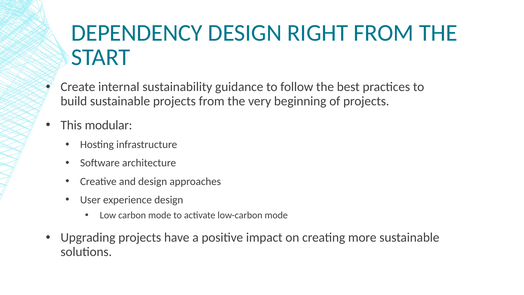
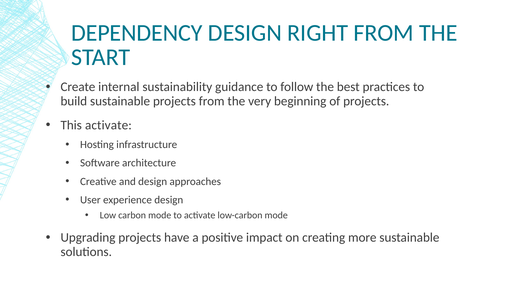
This modular: modular -> activate
